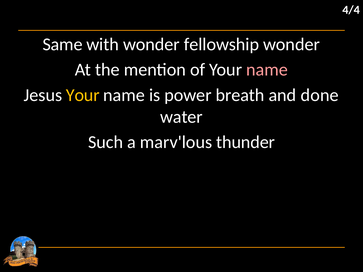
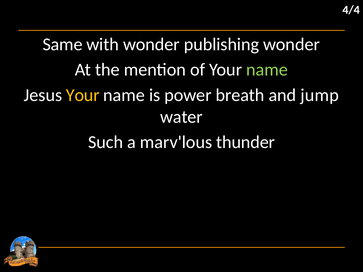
fellowship: fellowship -> publishing
name at (267, 70) colour: pink -> light green
done: done -> jump
